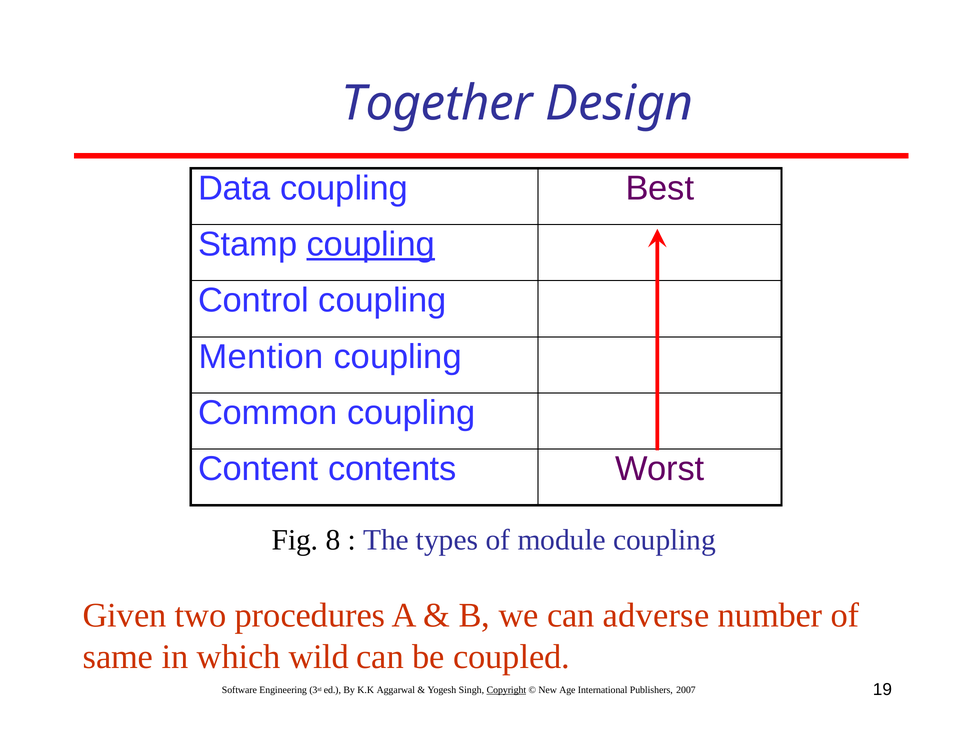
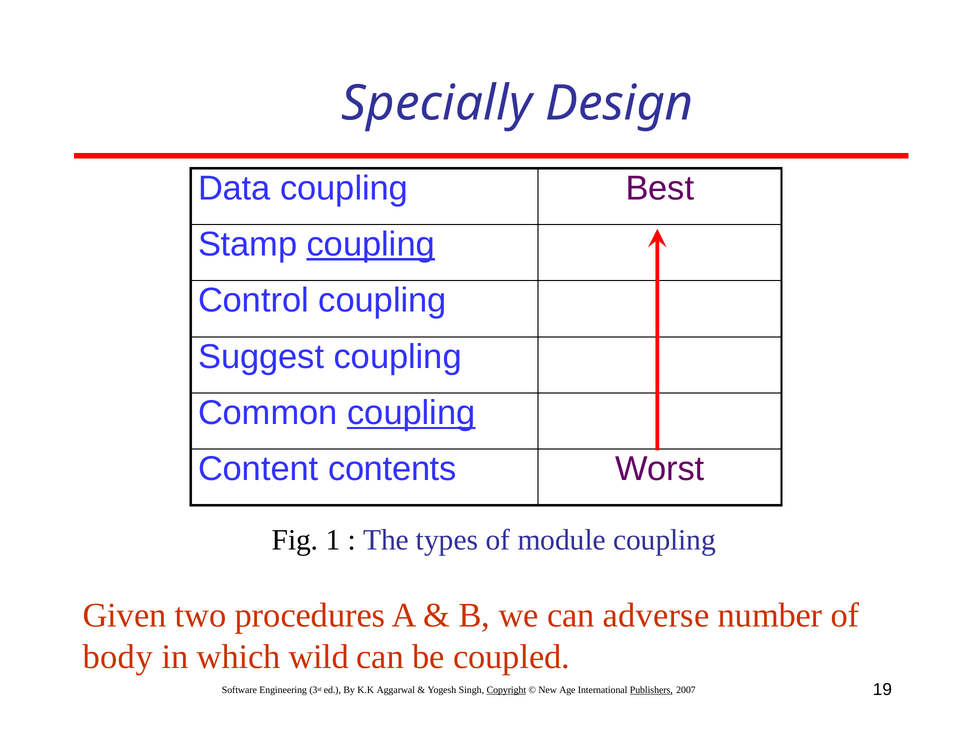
Together: Together -> Specially
Mention: Mention -> Suggest
coupling at (411, 413) underline: none -> present
8: 8 -> 1
same: same -> body
Publishers underline: none -> present
